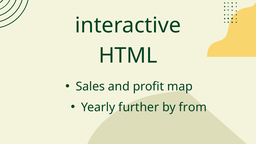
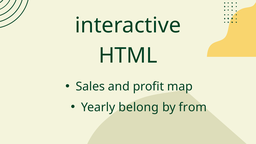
further: further -> belong
